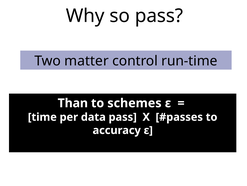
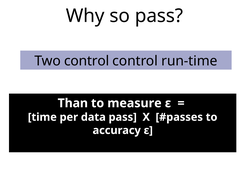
Two matter: matter -> control
schemes: schemes -> measure
